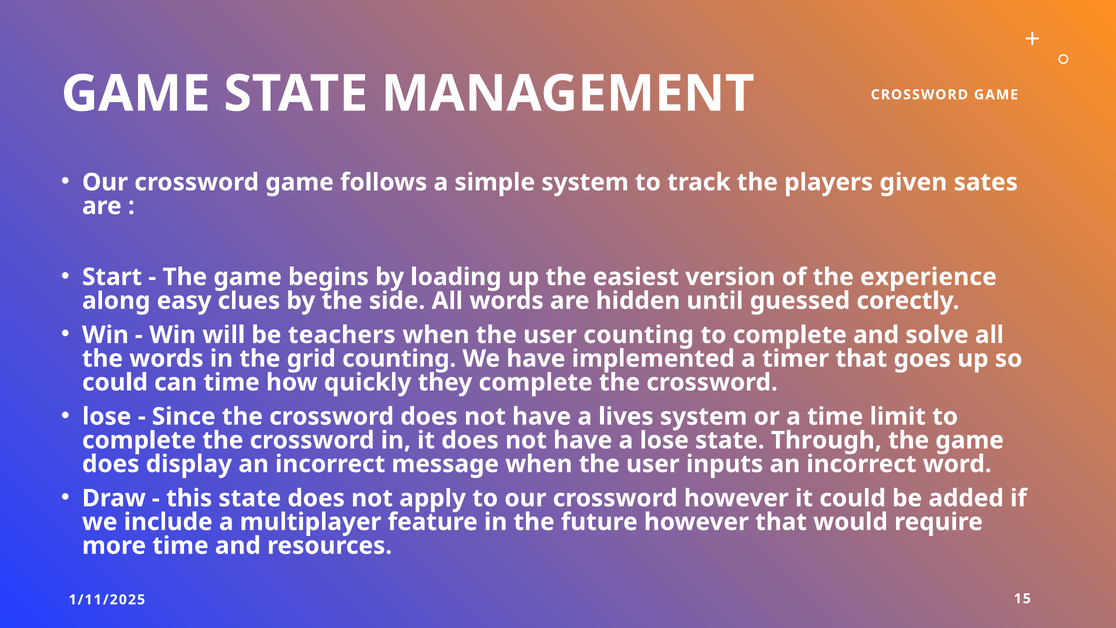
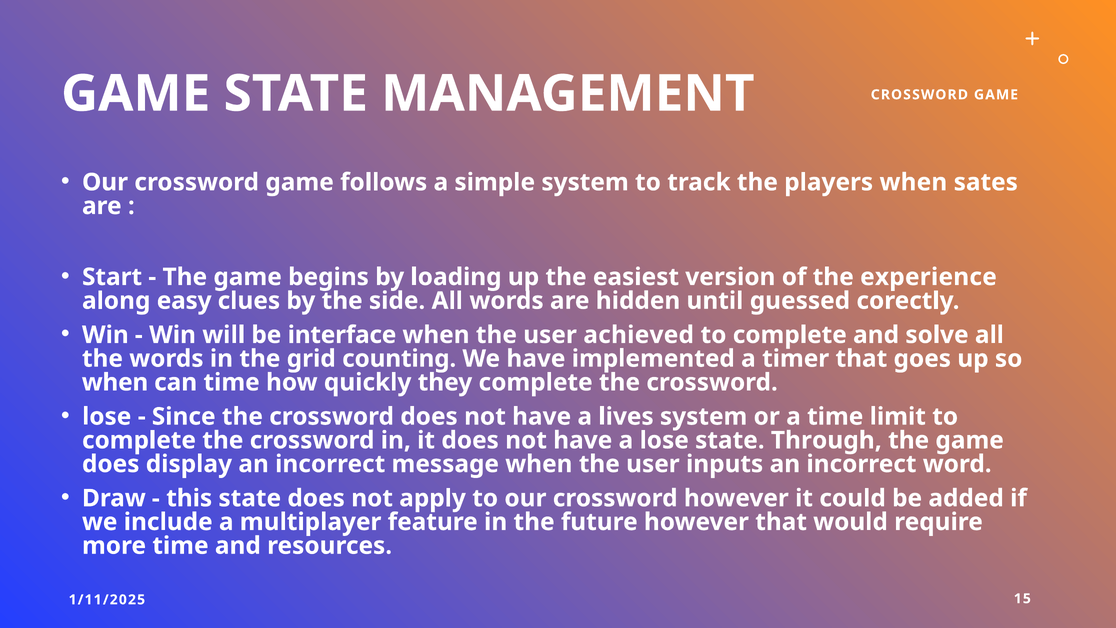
players given: given -> when
teachers: teachers -> interface
user counting: counting -> achieved
could at (115, 382): could -> when
